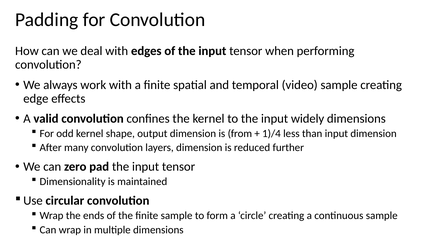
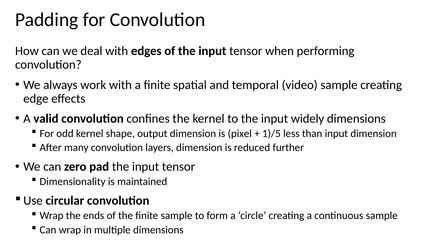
from: from -> pixel
1)/4: 1)/4 -> 1)/5
